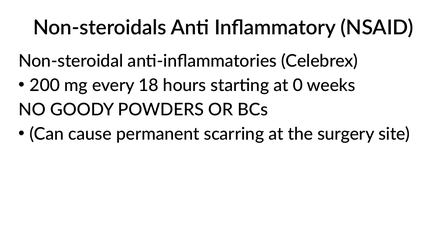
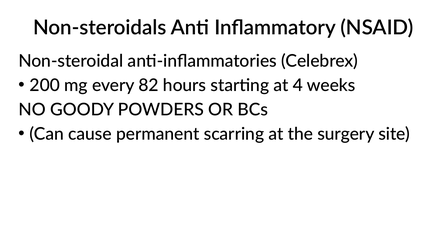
18: 18 -> 82
0: 0 -> 4
